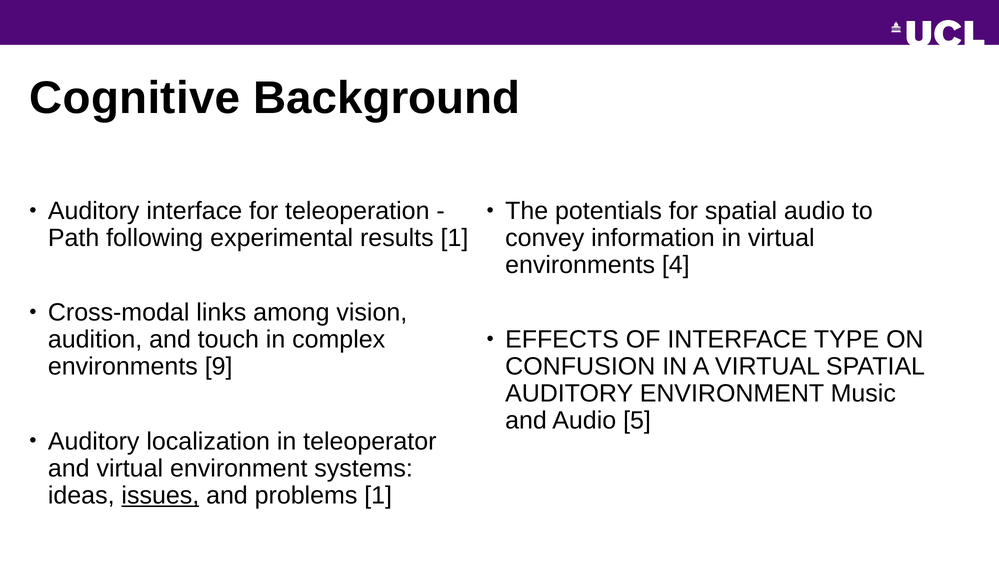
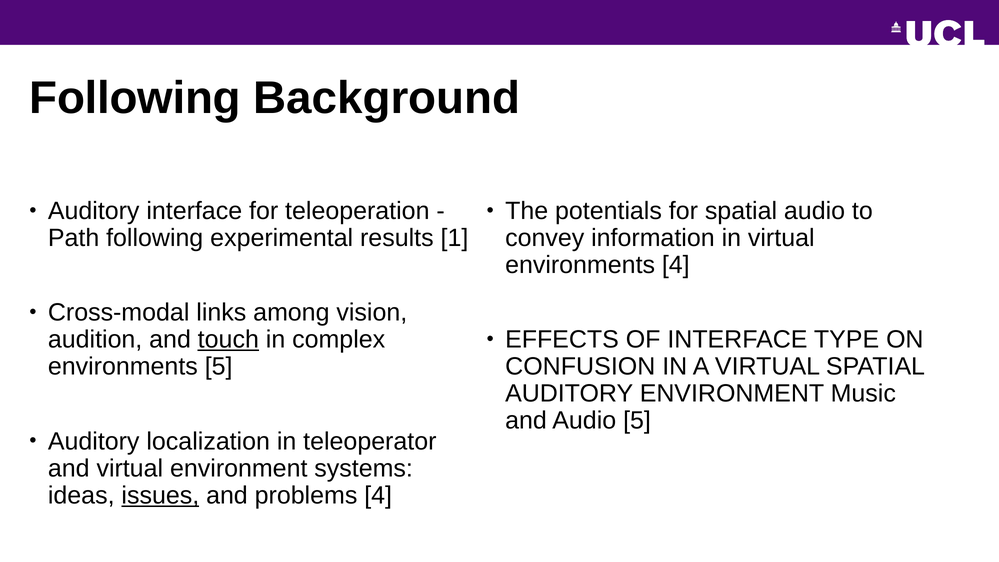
Cognitive at (135, 98): Cognitive -> Following
touch underline: none -> present
environments 9: 9 -> 5
problems 1: 1 -> 4
